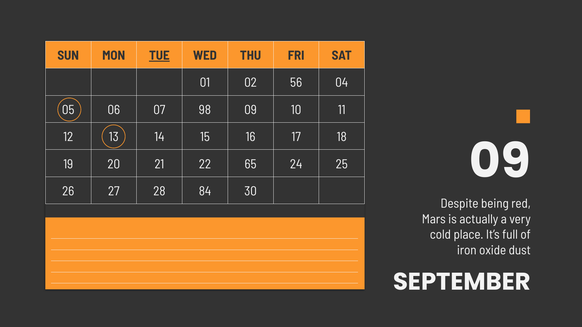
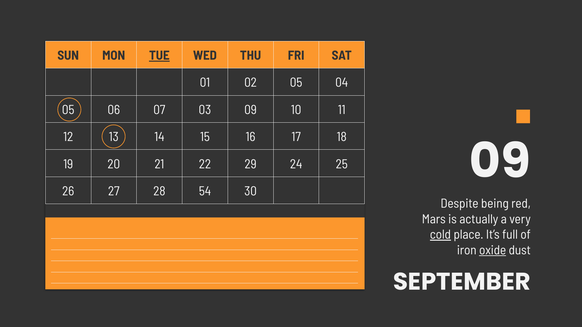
02 56: 56 -> 05
98: 98 -> 03
65: 65 -> 29
84: 84 -> 54
cold underline: none -> present
oxide underline: none -> present
